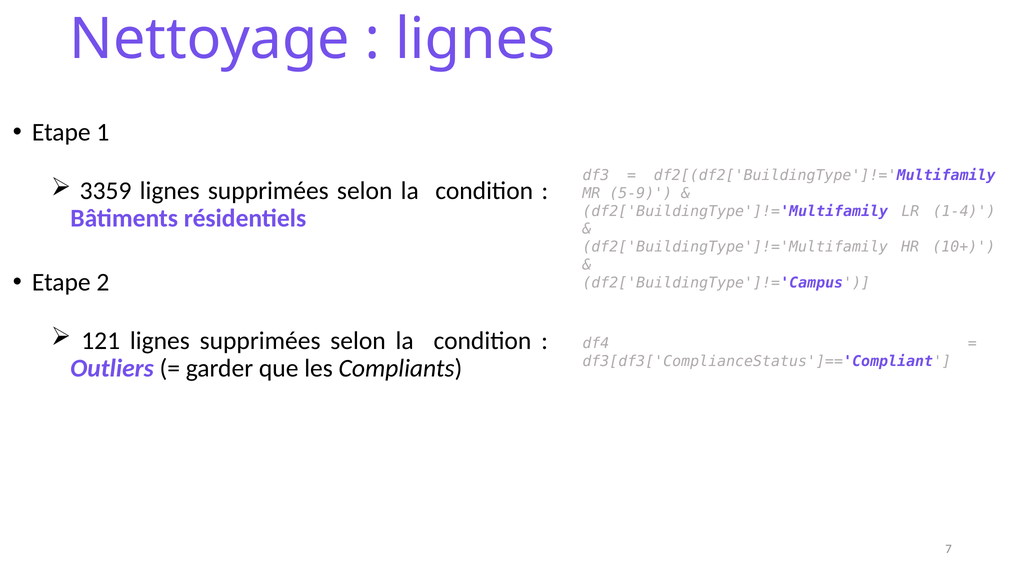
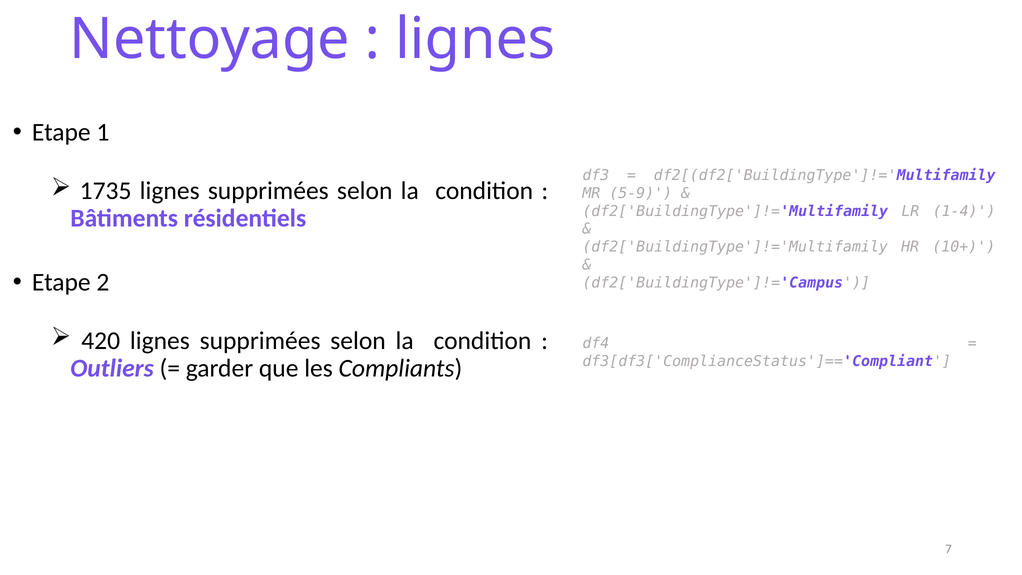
3359: 3359 -> 1735
121: 121 -> 420
